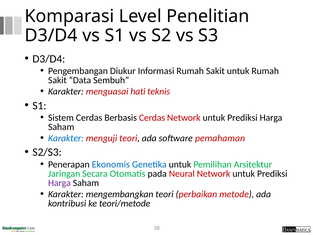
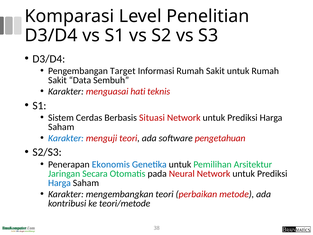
Diukur: Diukur -> Target
Berbasis Cerdas: Cerdas -> Situasi
pemahaman: pemahaman -> pengetahuan
Harga at (59, 183) colour: purple -> blue
